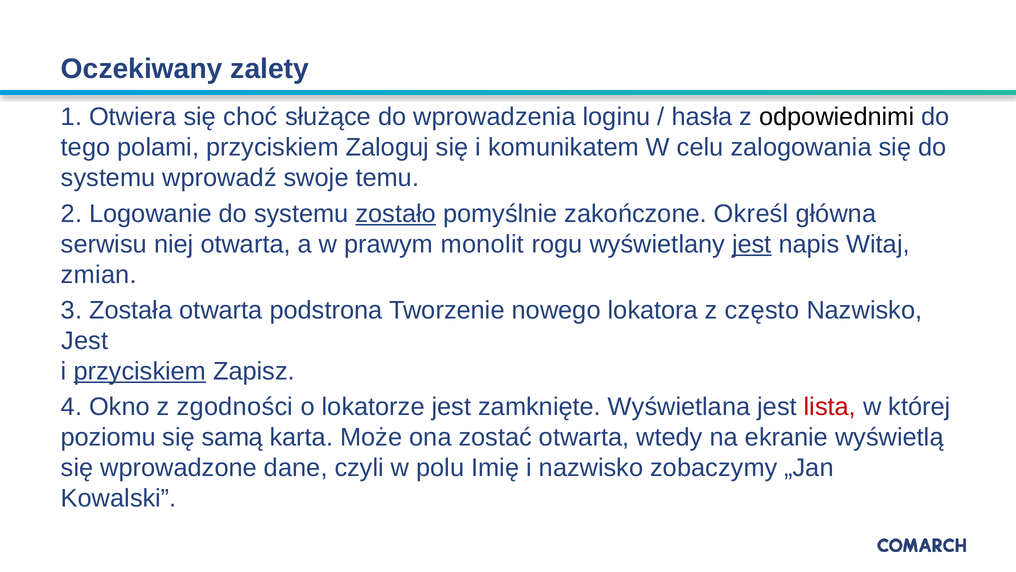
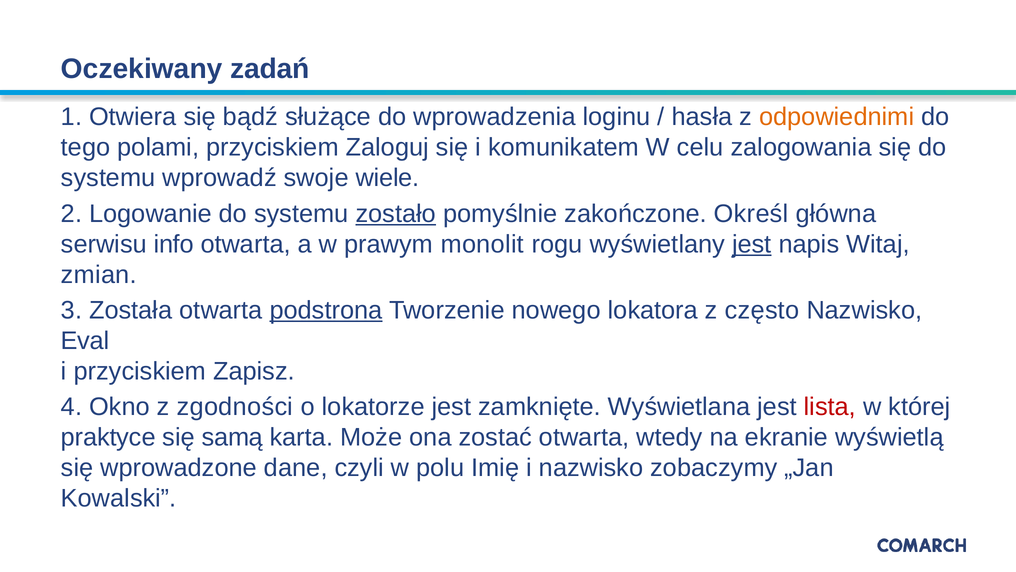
zalety: zalety -> zadań
choć: choć -> bądź
odpowiednimi colour: black -> orange
temu: temu -> wiele
niej: niej -> info
podstrona underline: none -> present
Jest at (85, 340): Jest -> Eval
przyciskiem at (140, 371) underline: present -> none
poziomu: poziomu -> praktyce
